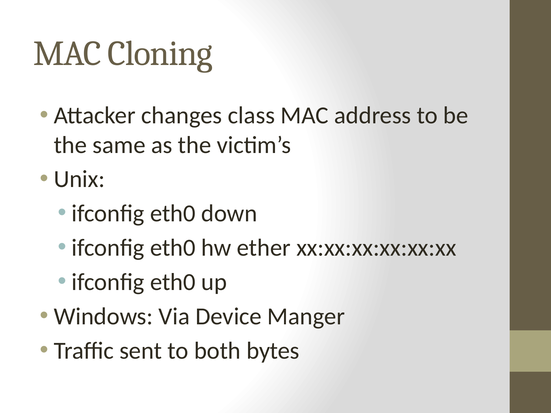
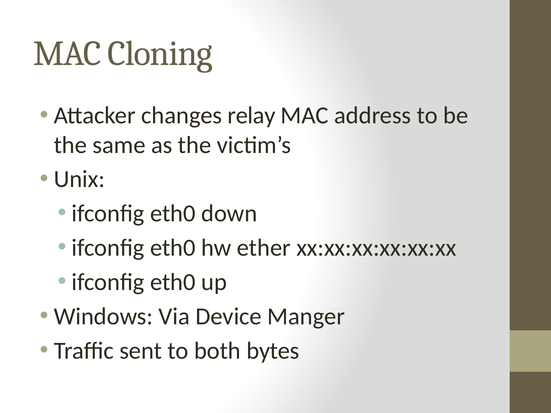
class: class -> relay
